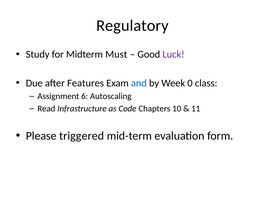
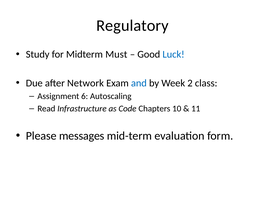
Luck colour: purple -> blue
Features: Features -> Network
0: 0 -> 2
triggered: triggered -> messages
